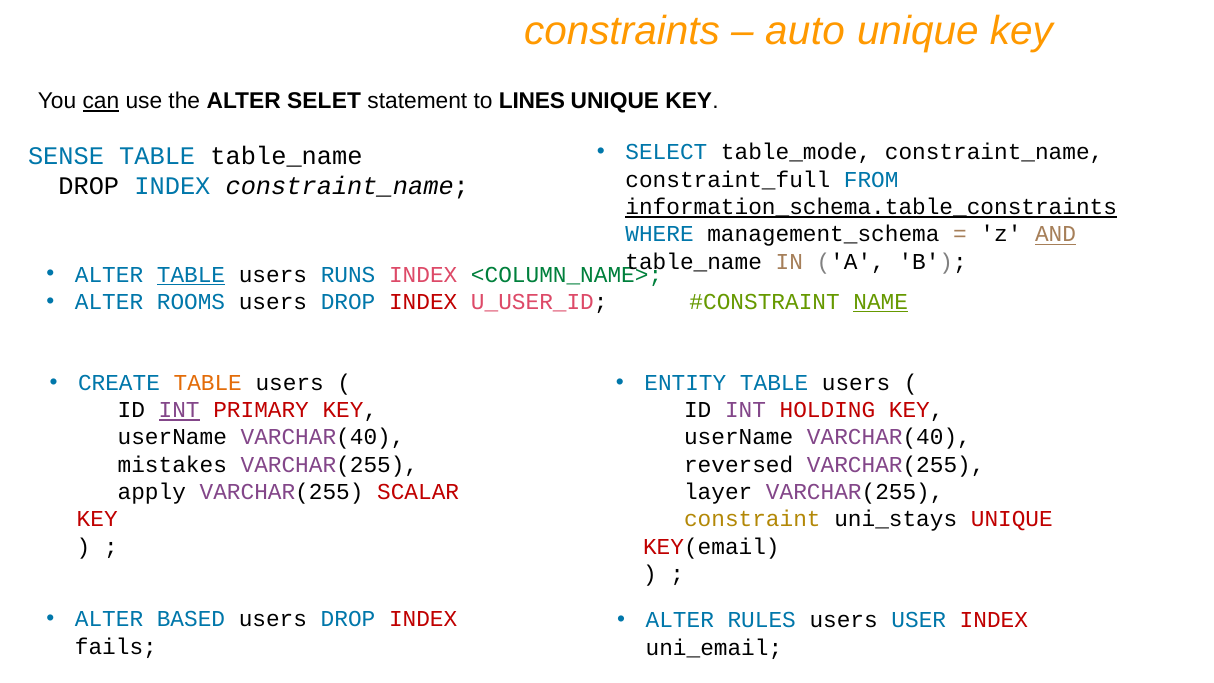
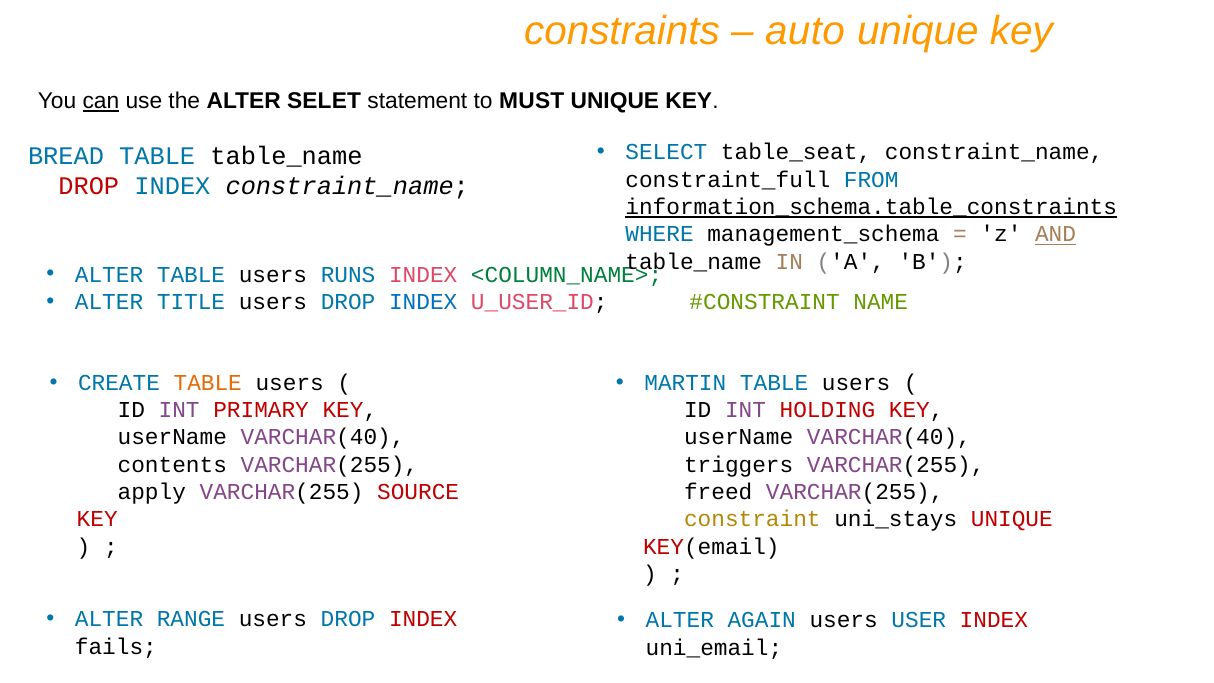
LINES: LINES -> MUST
table_mode: table_mode -> table_seat
SENSE: SENSE -> BREAD
DROP at (89, 187) colour: black -> red
TABLE at (191, 274) underline: present -> none
ROOMS: ROOMS -> TITLE
INDEX at (423, 302) colour: red -> blue
NAME underline: present -> none
ENTITY: ENTITY -> MARTIN
INT at (179, 410) underline: present -> none
mistakes: mistakes -> contents
reversed: reversed -> triggers
SCALAR: SCALAR -> SOURCE
layer: layer -> freed
BASED: BASED -> RANGE
RULES: RULES -> AGAIN
